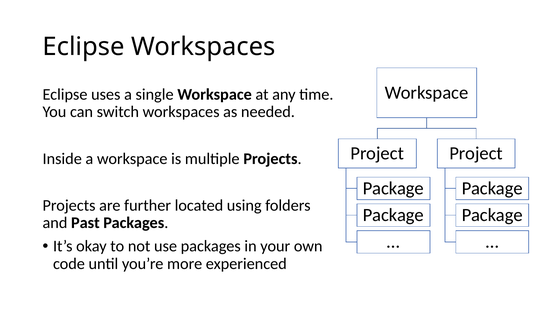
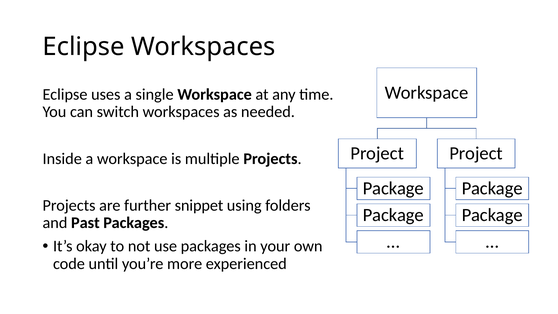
located: located -> snippet
